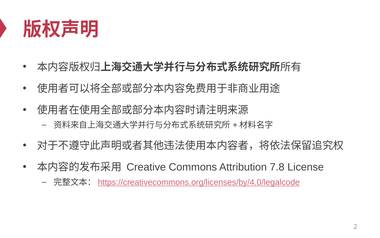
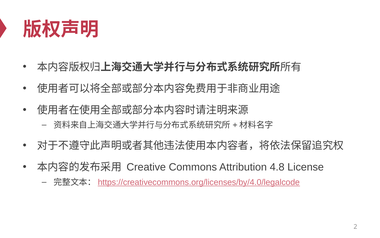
7.8: 7.8 -> 4.8
